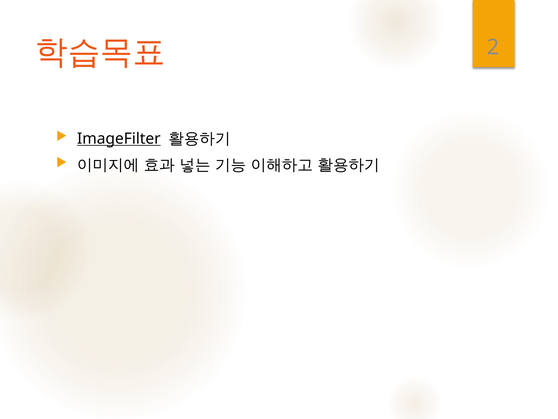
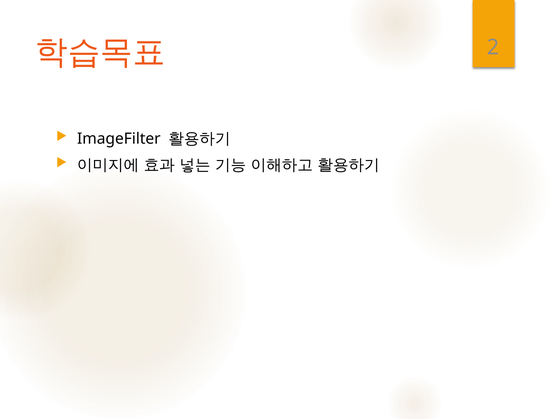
ImageFilter underline: present -> none
